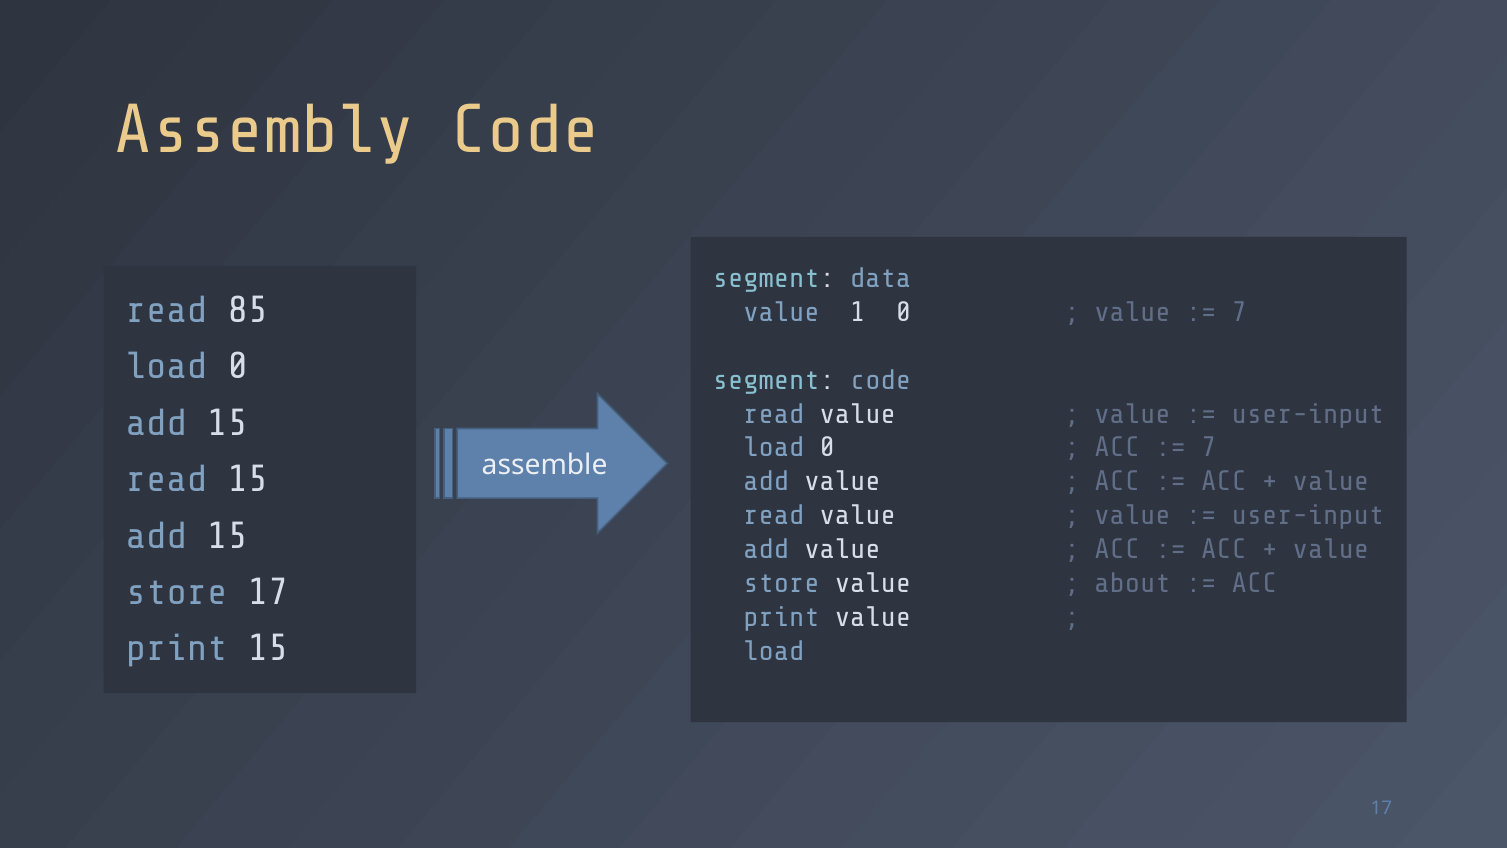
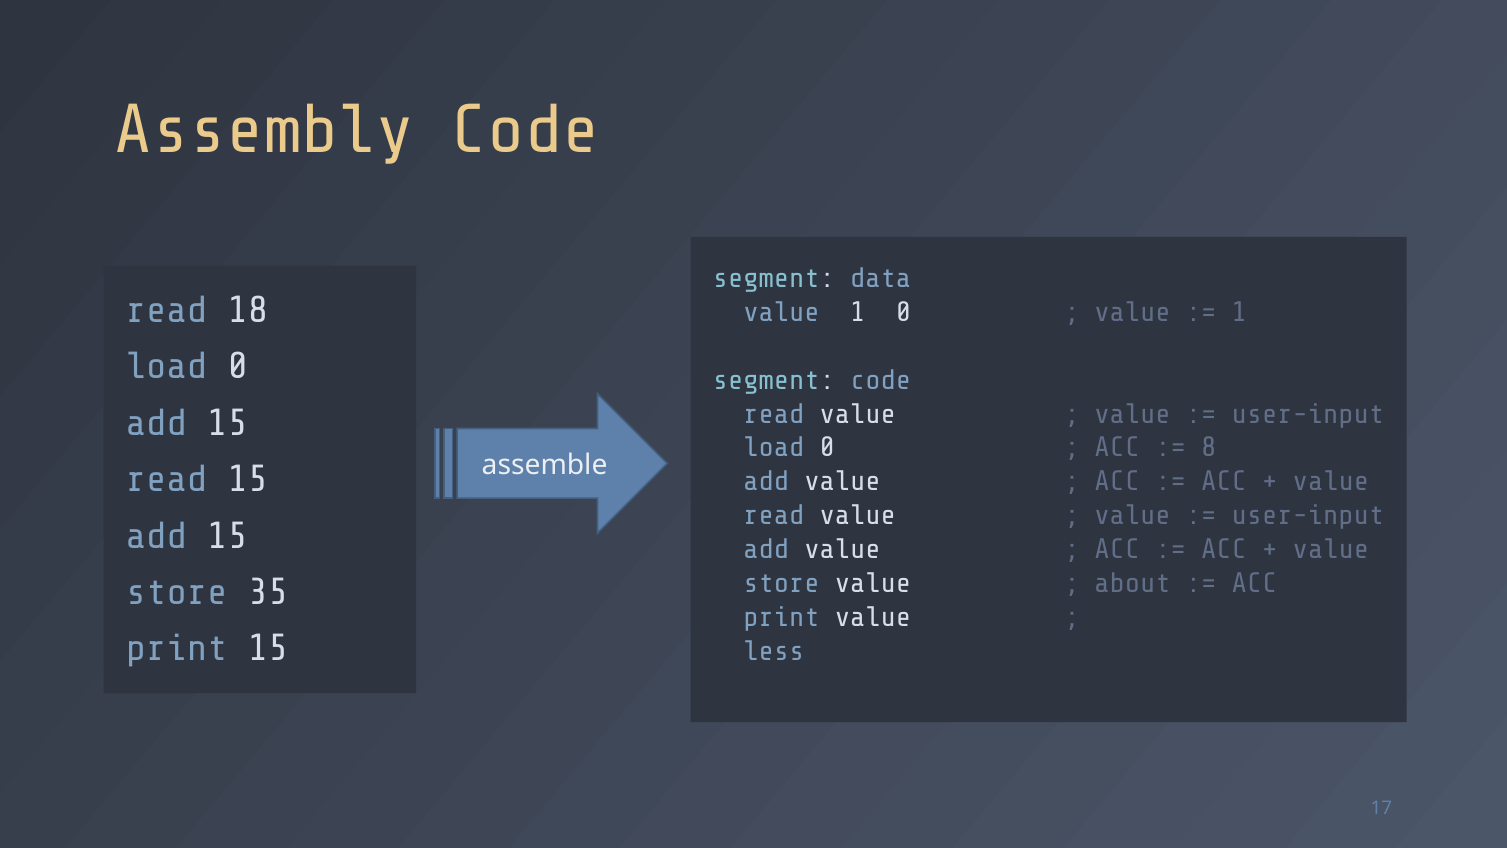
85: 85 -> 18
7 at (1239, 312): 7 -> 1
7 at (1209, 447): 7 -> 8
store 17: 17 -> 35
load at (774, 651): load -> less
